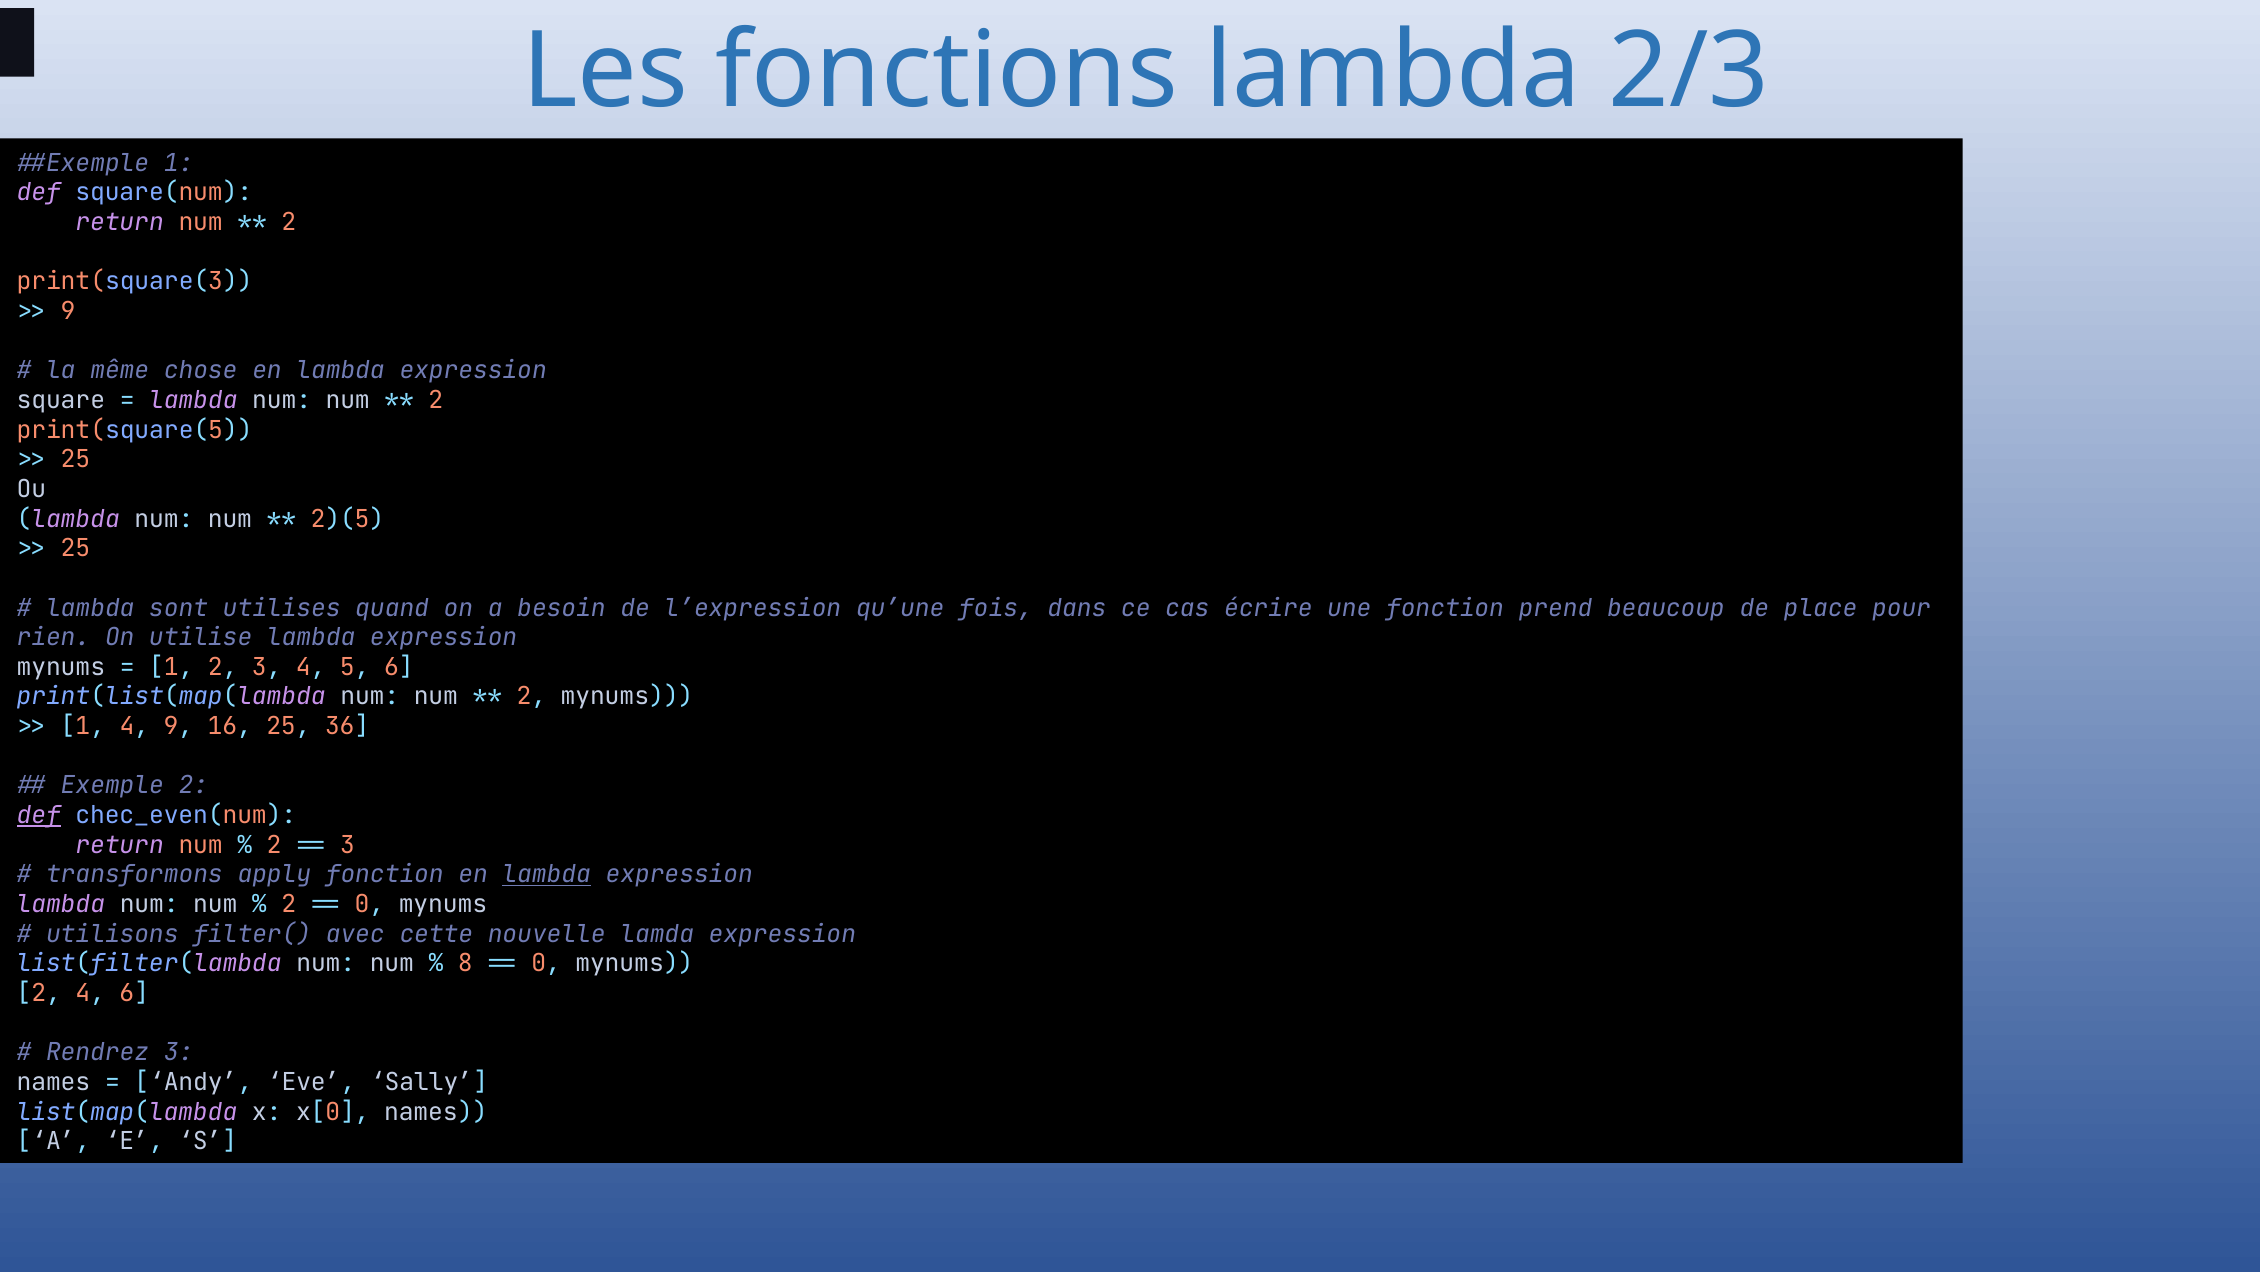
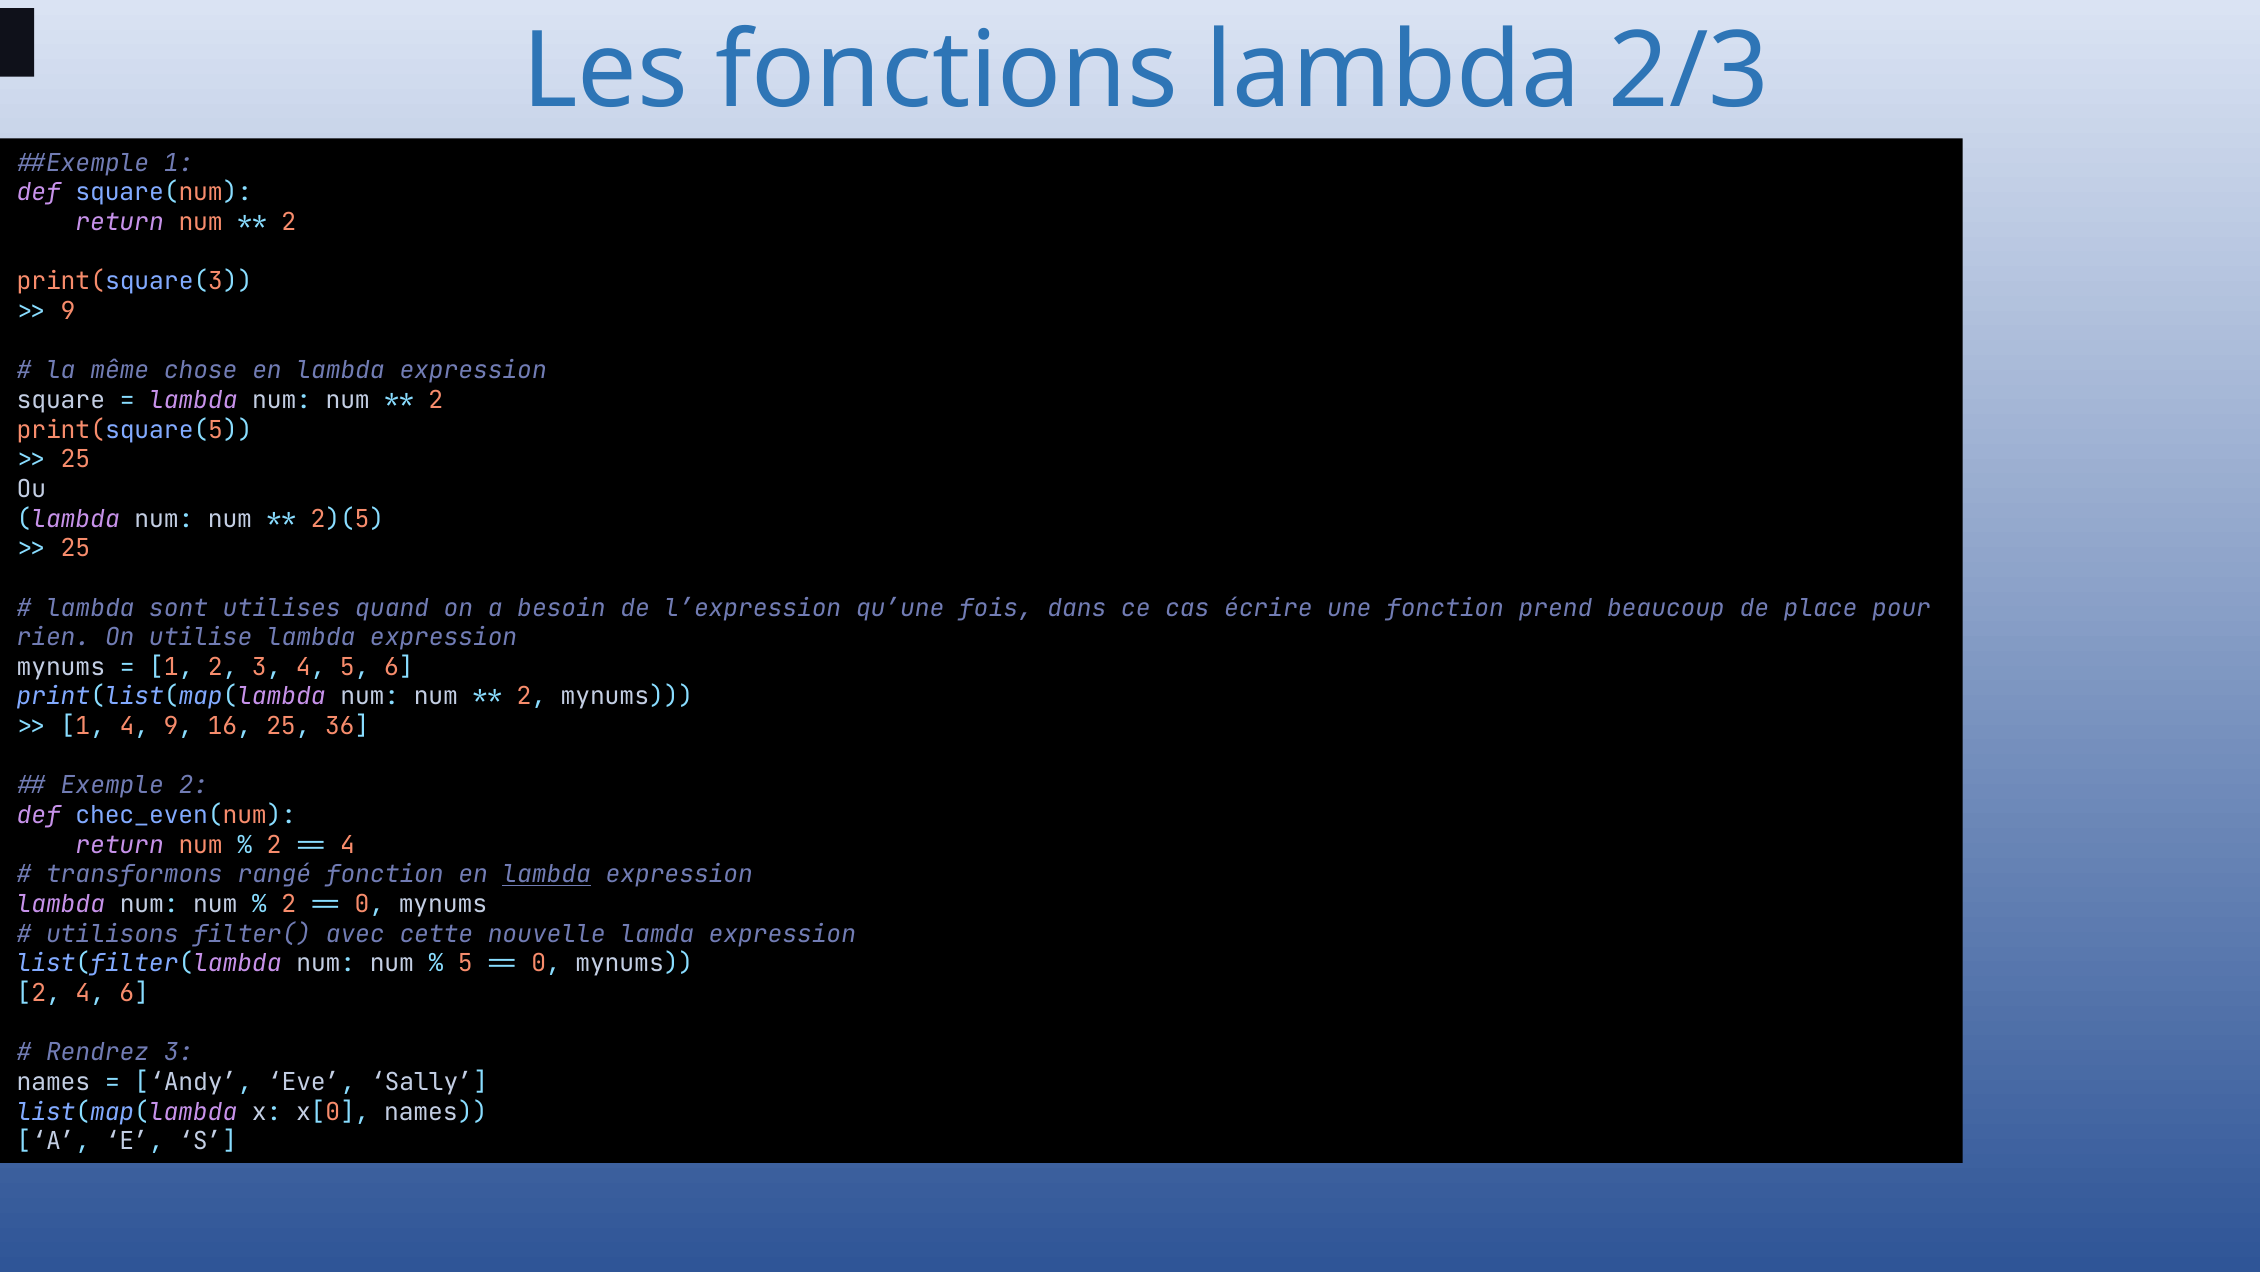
def at (39, 815) underline: present -> none
3 at (348, 845): 3 -> 4
apply: apply -> rangé
8 at (465, 963): 8 -> 5
